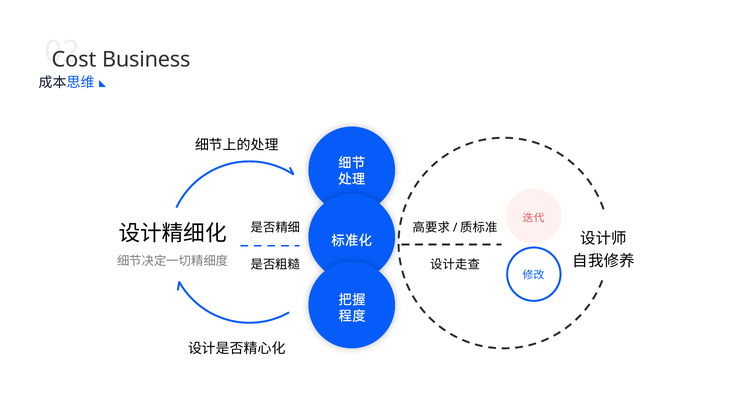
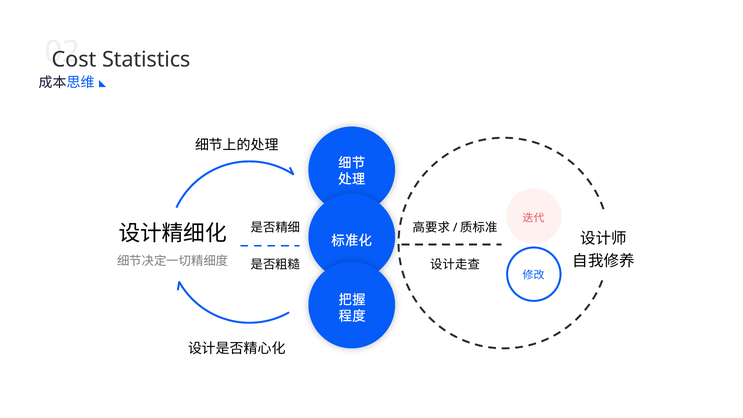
Business: Business -> Statistics
